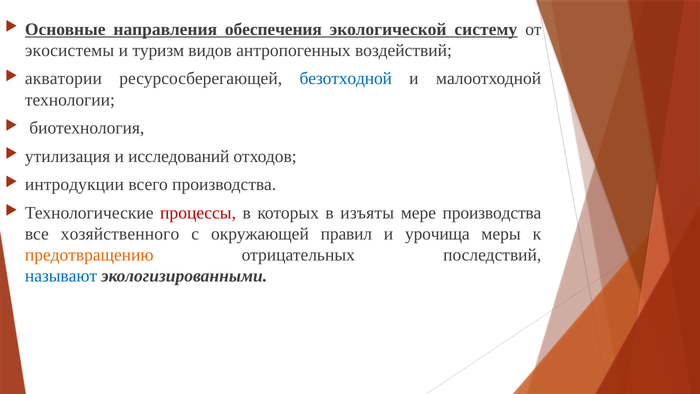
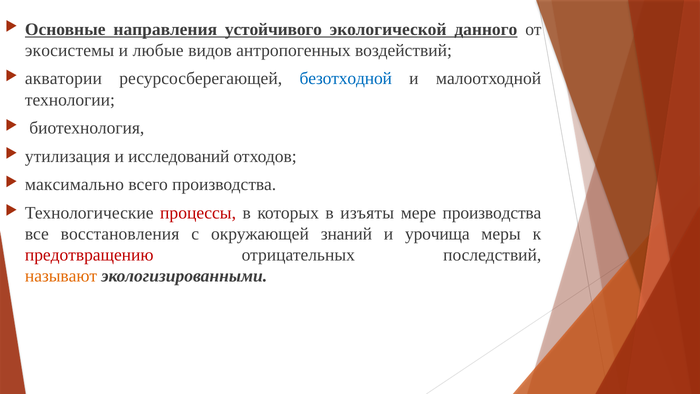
обеспечения: обеспечения -> устойчивого
систему: систему -> данного
туризм: туризм -> любые
интродукции: интродукции -> максимально
хозяйственного: хозяйственного -> восстановления
правил: правил -> знаний
предотвращению colour: orange -> red
называют colour: blue -> orange
